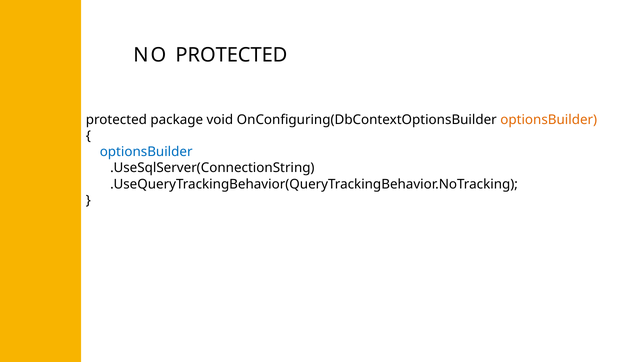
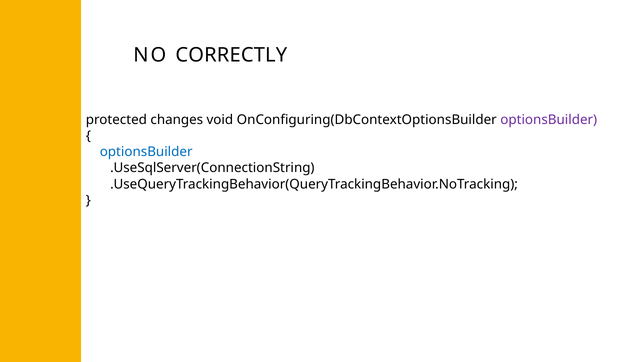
NO PROTECTED: PROTECTED -> CORRECTLY
package: package -> changes
optionsBuilder at (549, 120) colour: orange -> purple
